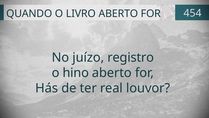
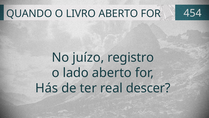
hino: hino -> lado
louvor: louvor -> descer
